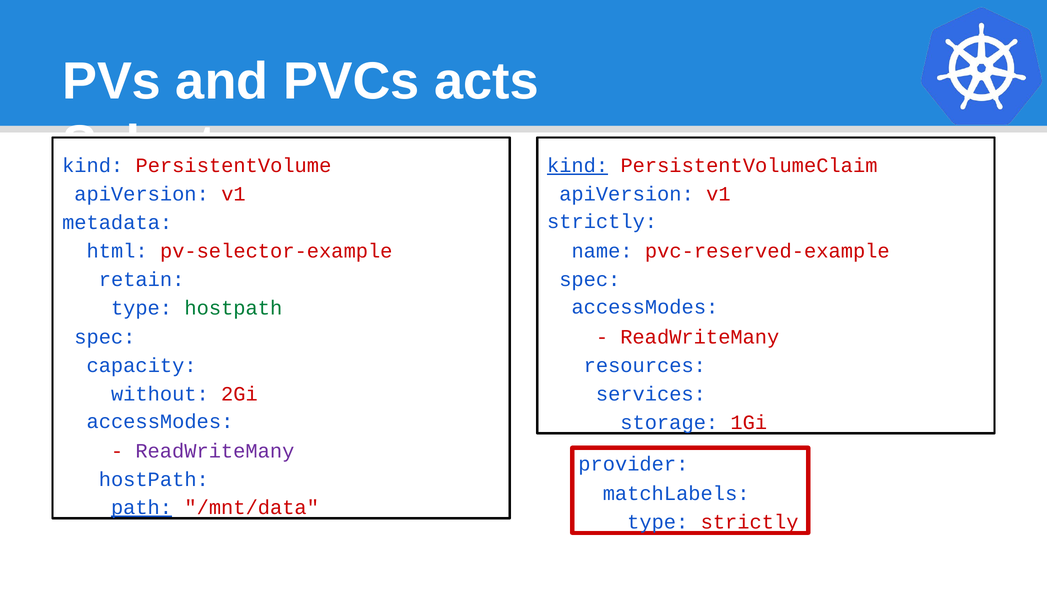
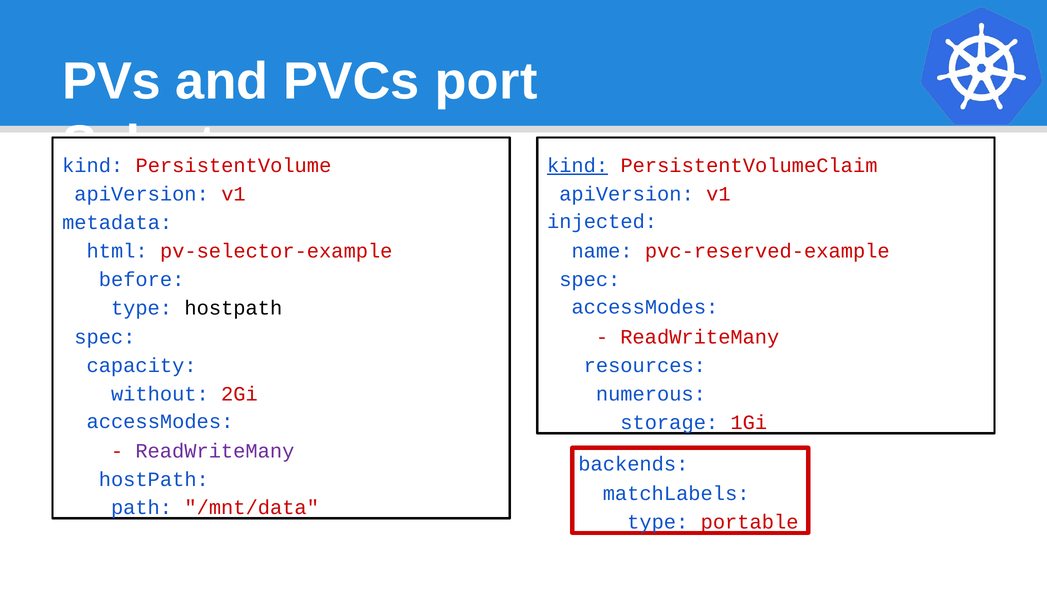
acts: acts -> port
strictly at (602, 222): strictly -> injected
retain: retain -> before
hostpath at (233, 308) colour: green -> black
services: services -> numerous
provider: provider -> backends
path underline: present -> none
type strictly: strictly -> portable
